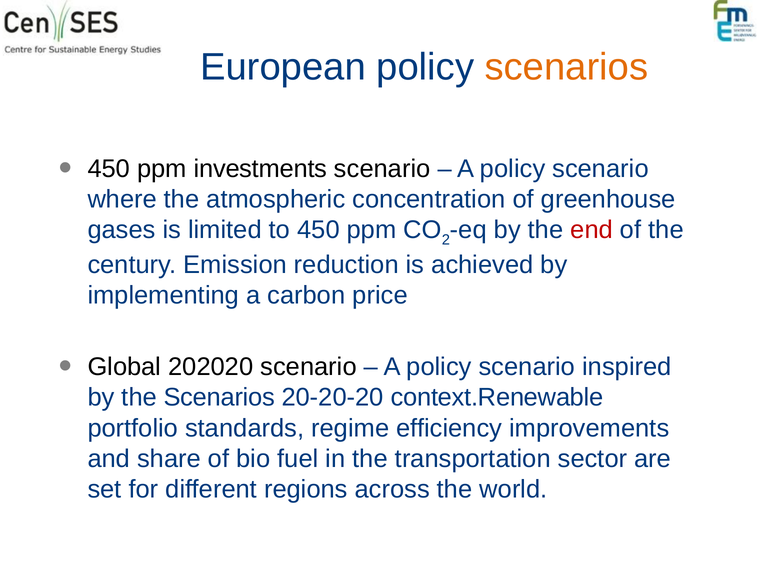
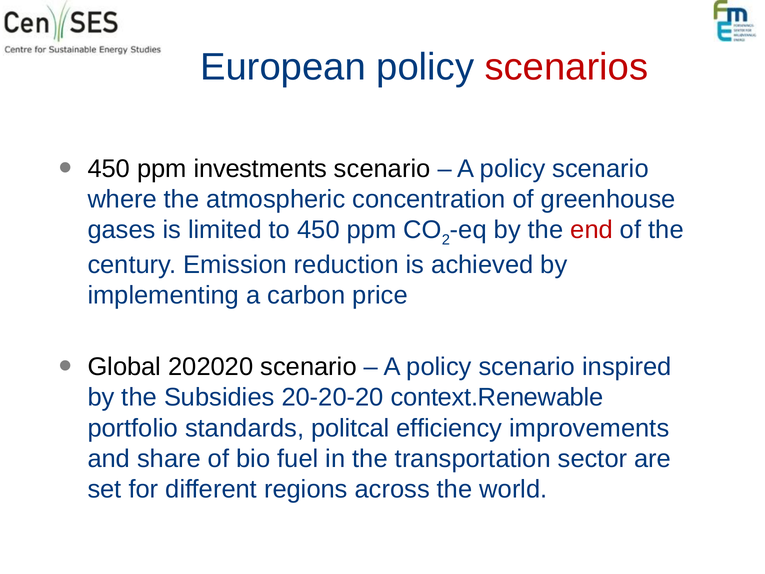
scenarios at (567, 67) colour: orange -> red
the Scenarios: Scenarios -> Subsidies
regime: regime -> politcal
